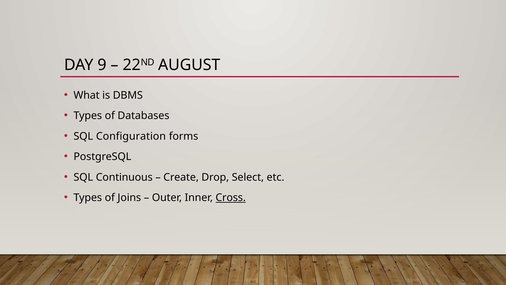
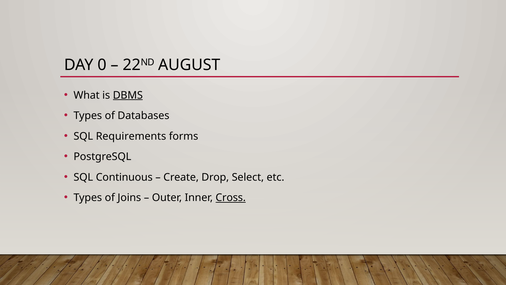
9: 9 -> 0
DBMS underline: none -> present
Configuration: Configuration -> Requirements
